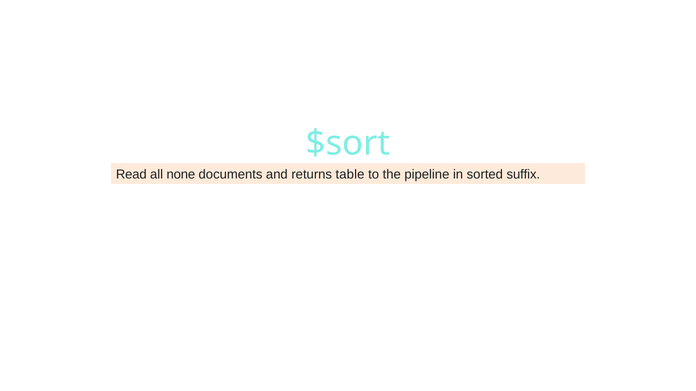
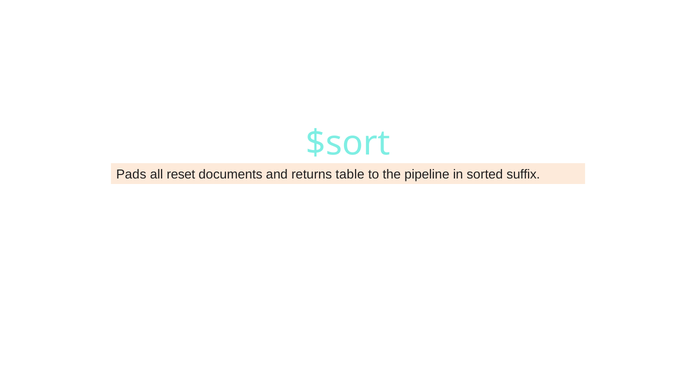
Read: Read -> Pads
none: none -> reset
